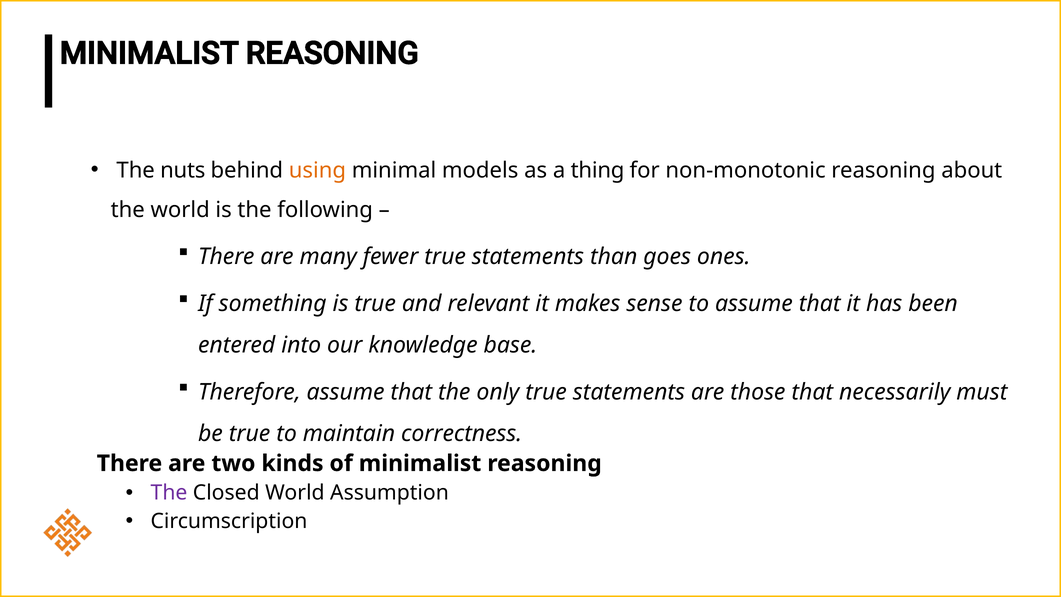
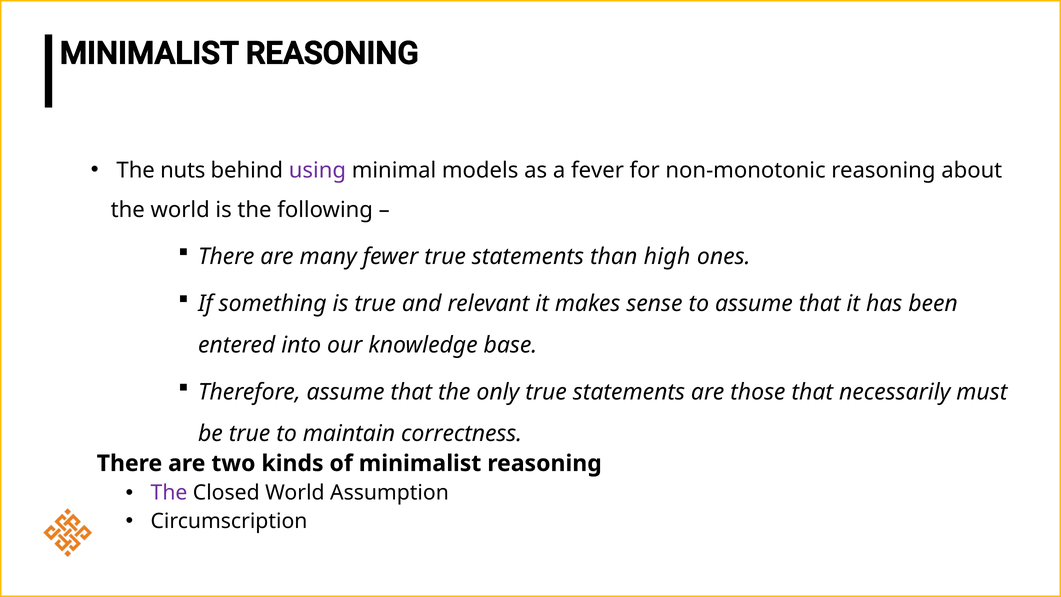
using colour: orange -> purple
thing: thing -> fever
goes: goes -> high
